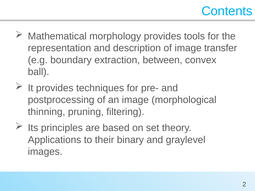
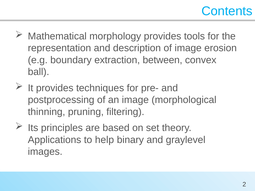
transfer: transfer -> erosion
their: their -> help
